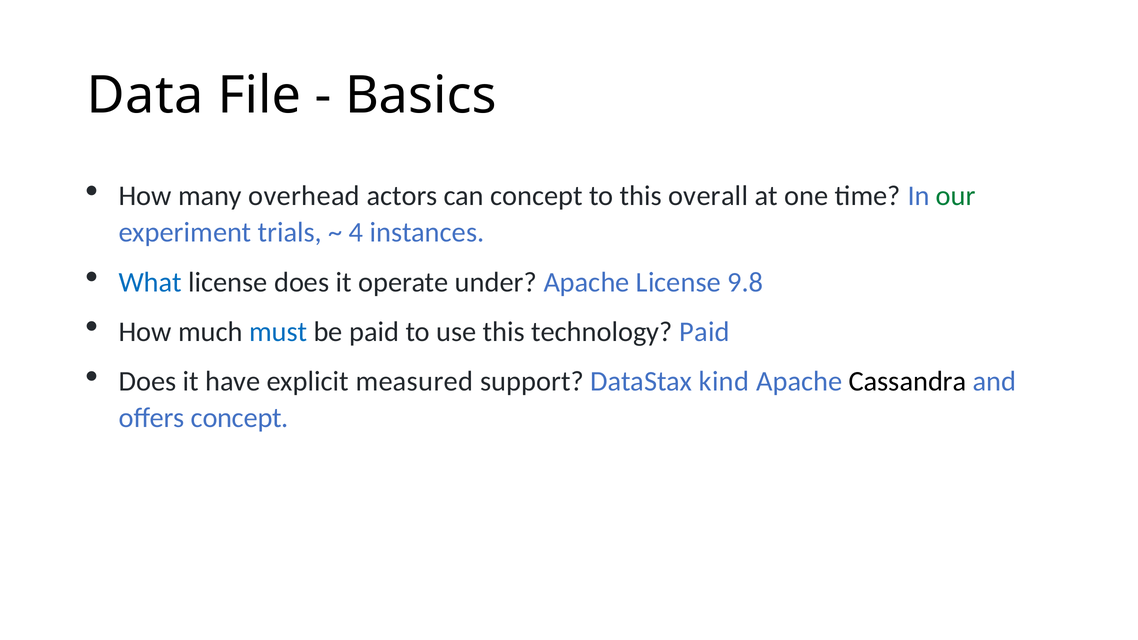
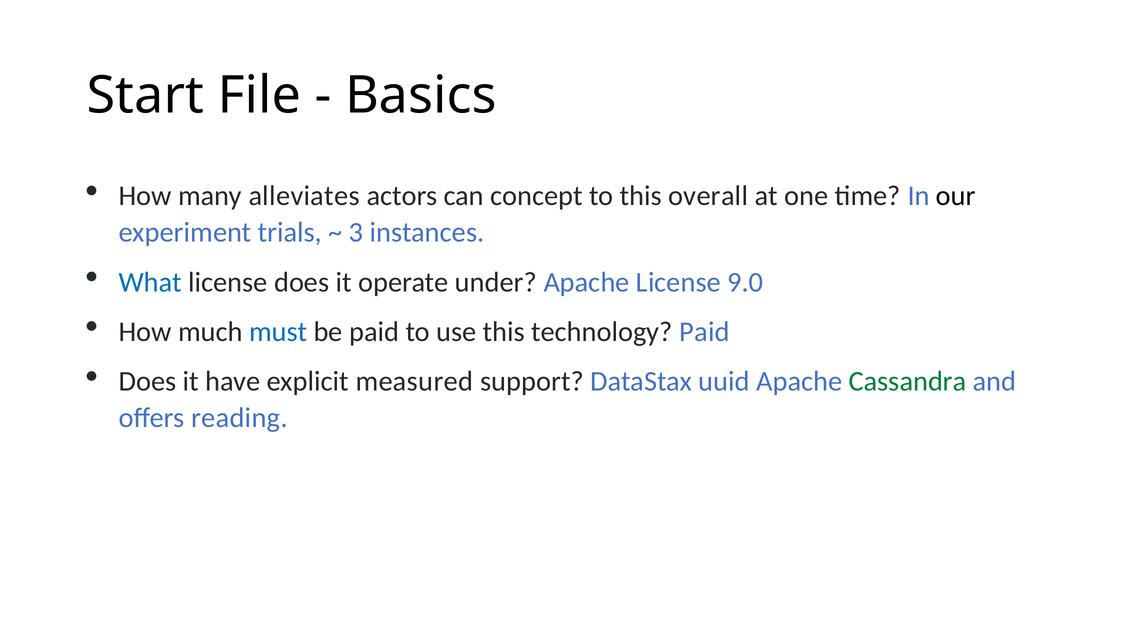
Data: Data -> Start
overhead: overhead -> alleviates
our colour: green -> black
4: 4 -> 3
9.8: 9.8 -> 9.0
kind: kind -> uuid
Cassandra colour: black -> green
offers concept: concept -> reading
